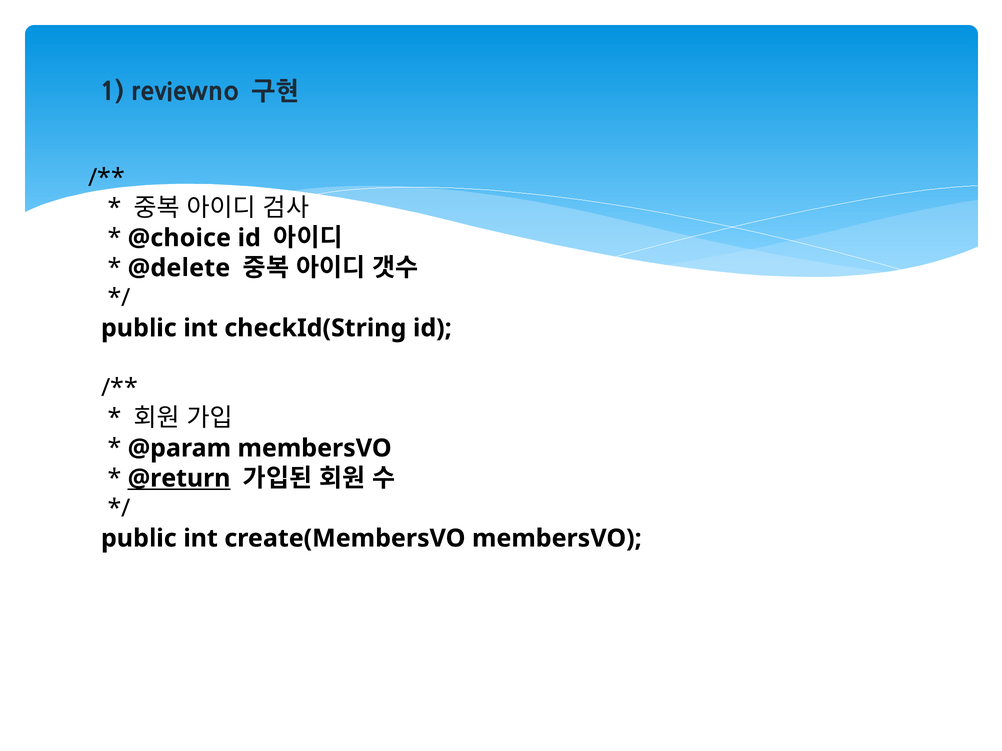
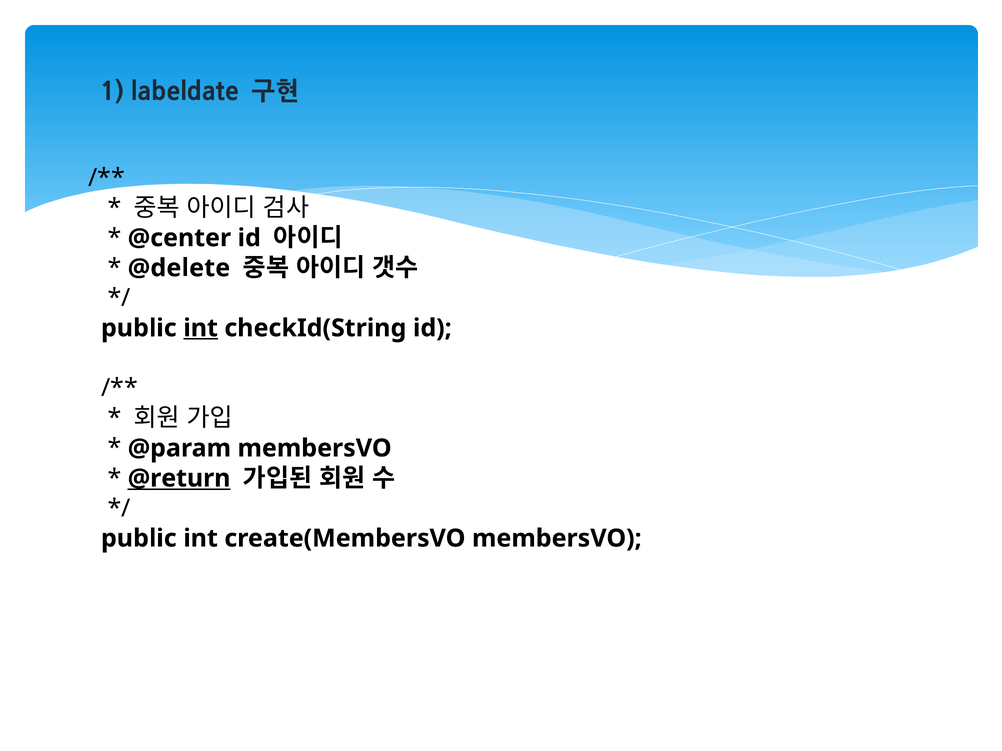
reviewno: reviewno -> labeldate
@choice: @choice -> @center
int at (201, 328) underline: none -> present
